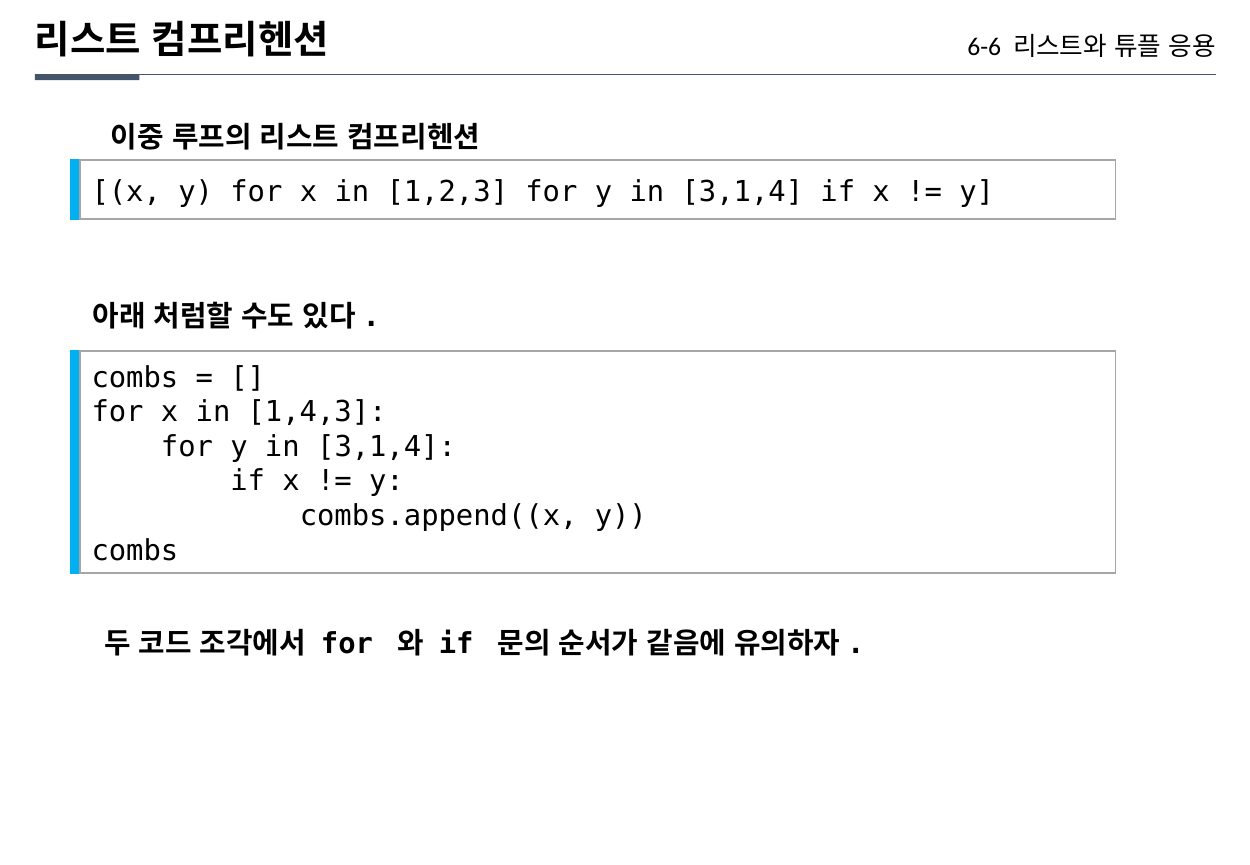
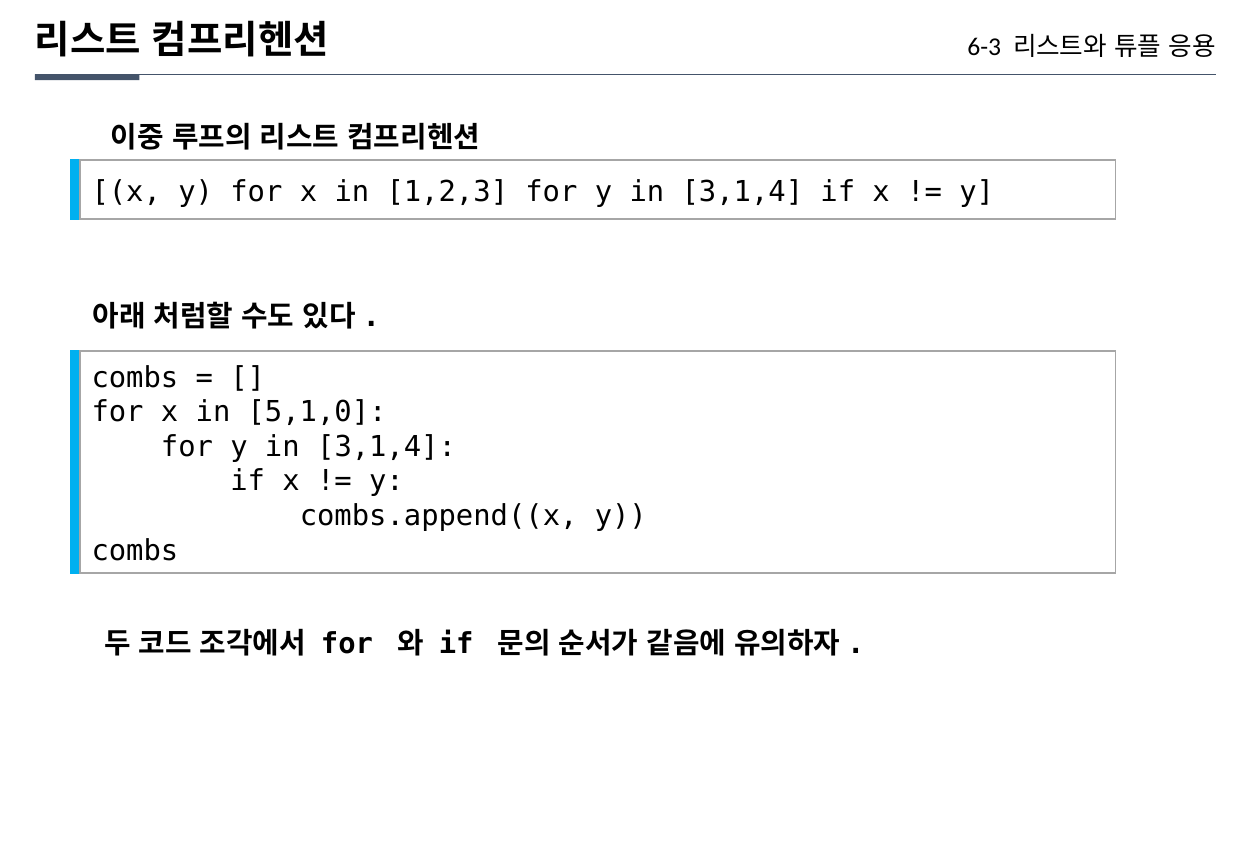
6-6: 6-6 -> 6-3
1,4,3: 1,4,3 -> 5,1,0
